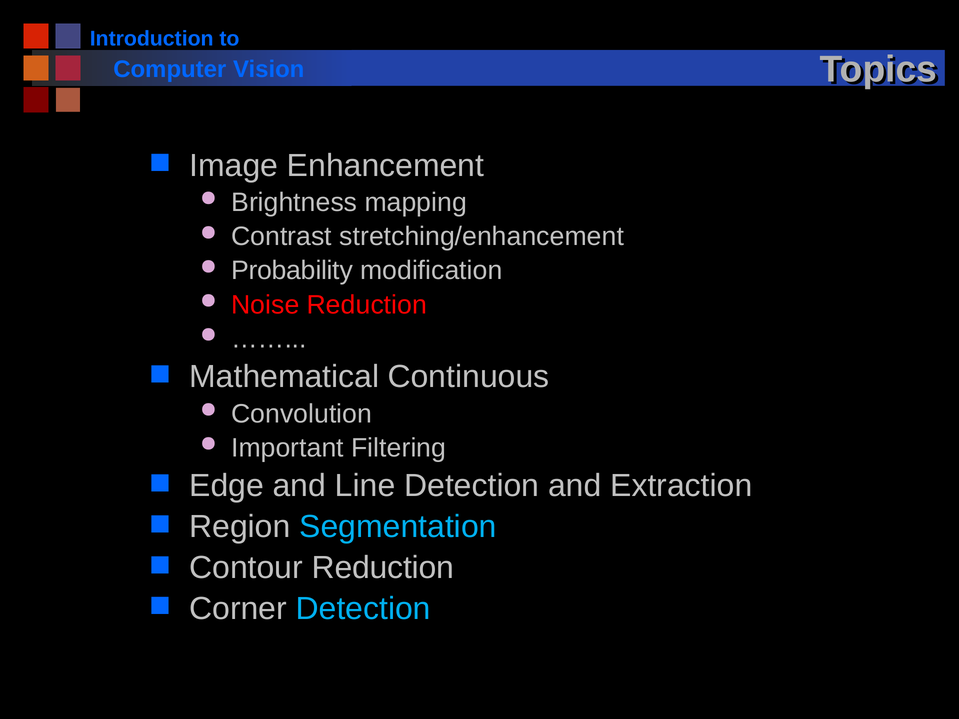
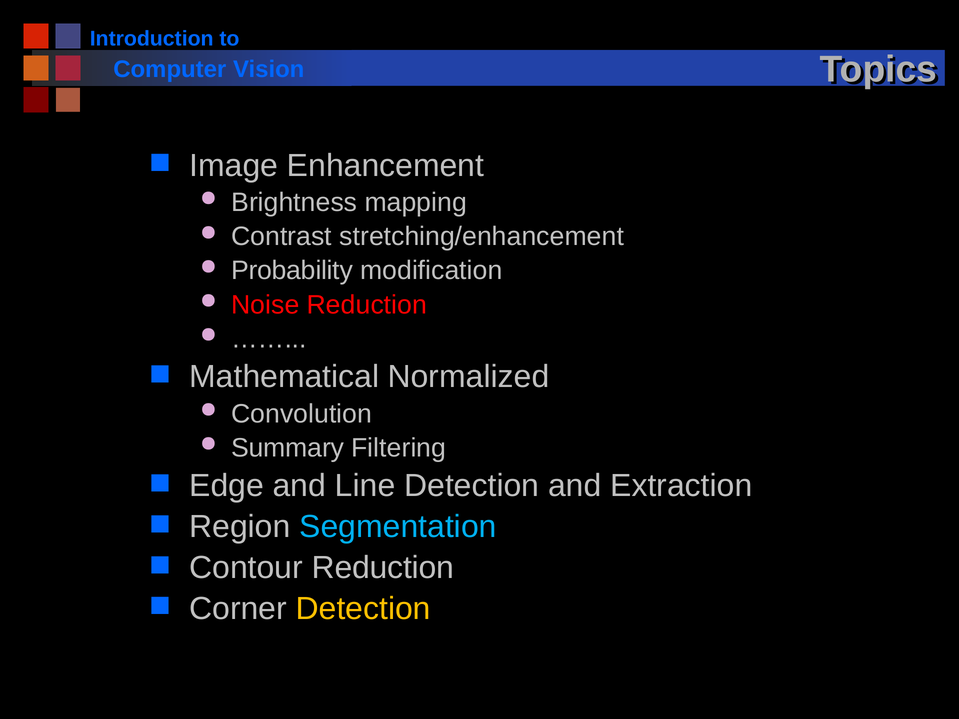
Continuous: Continuous -> Normalized
Important: Important -> Summary
Detection at (363, 609) colour: light blue -> yellow
